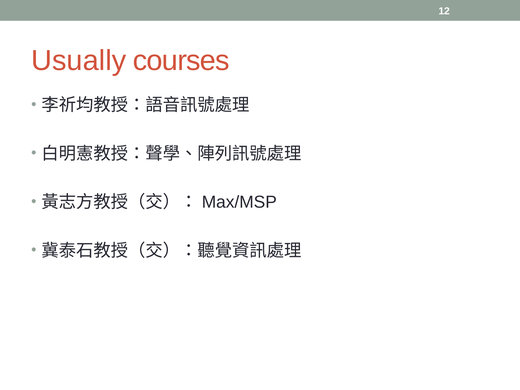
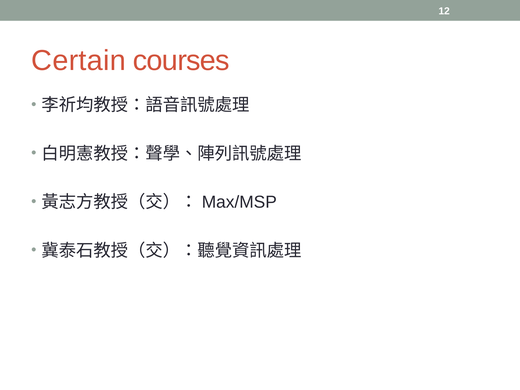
Usually: Usually -> Certain
